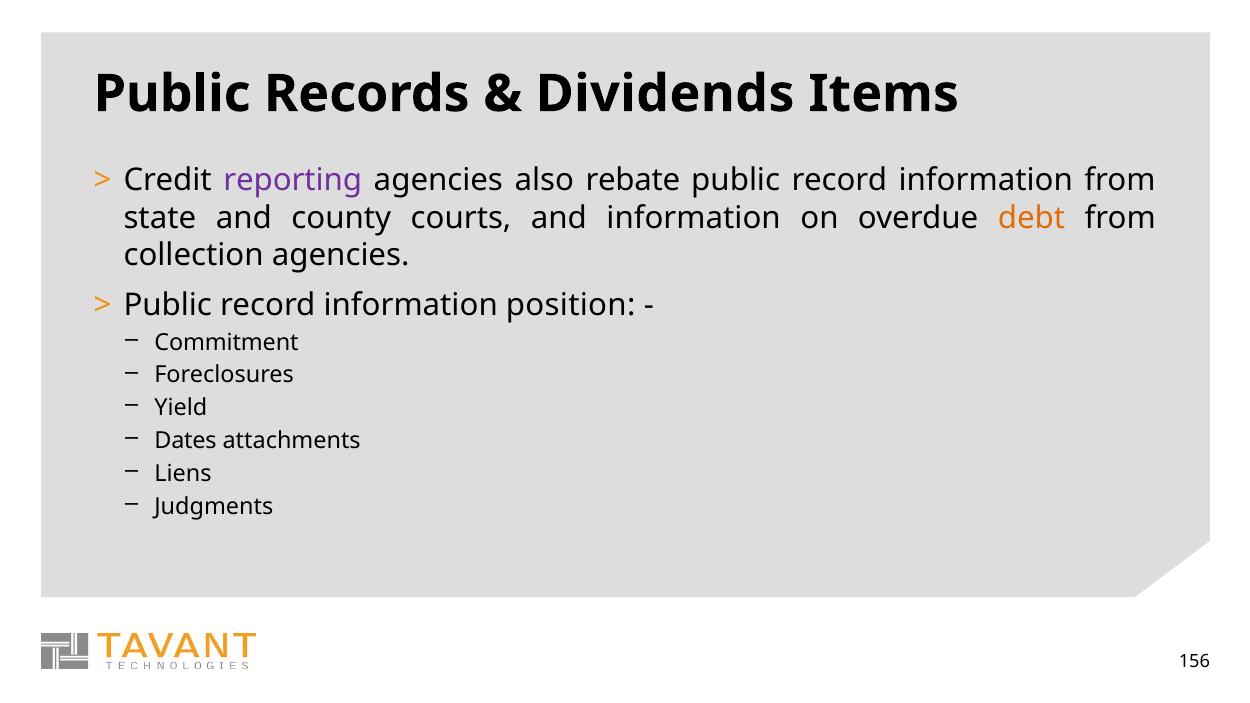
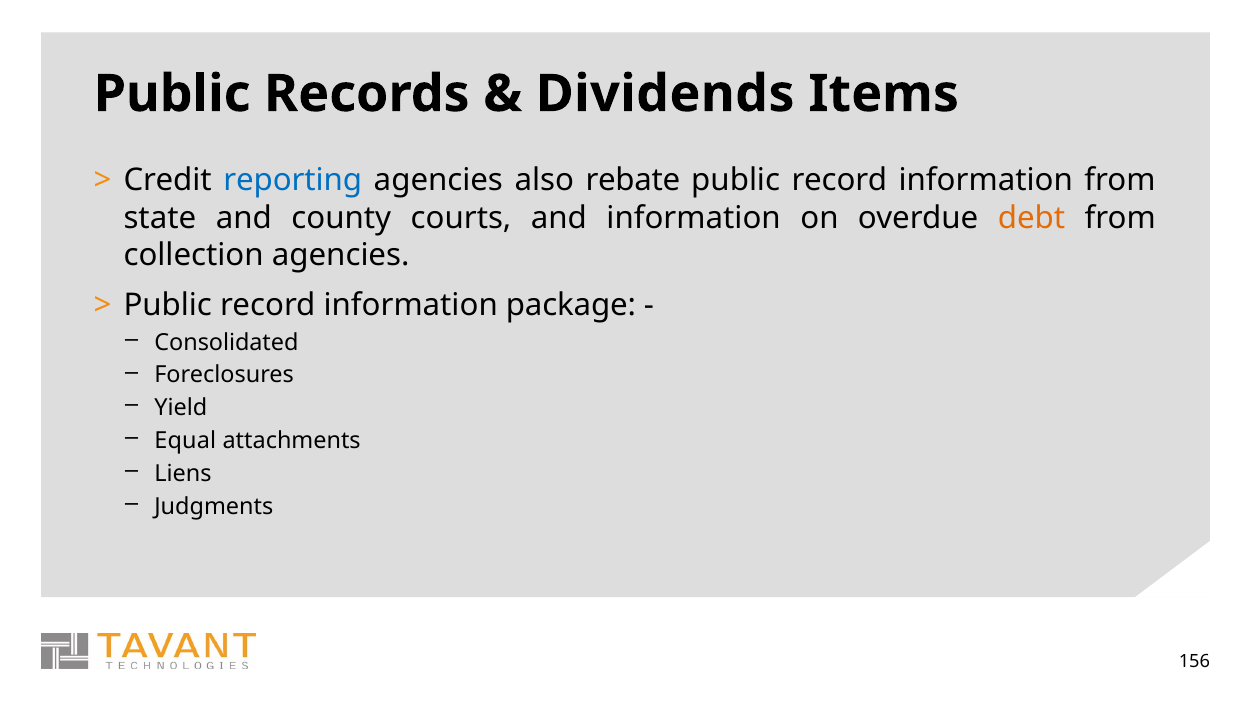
reporting colour: purple -> blue
position: position -> package
Commitment: Commitment -> Consolidated
Dates: Dates -> Equal
